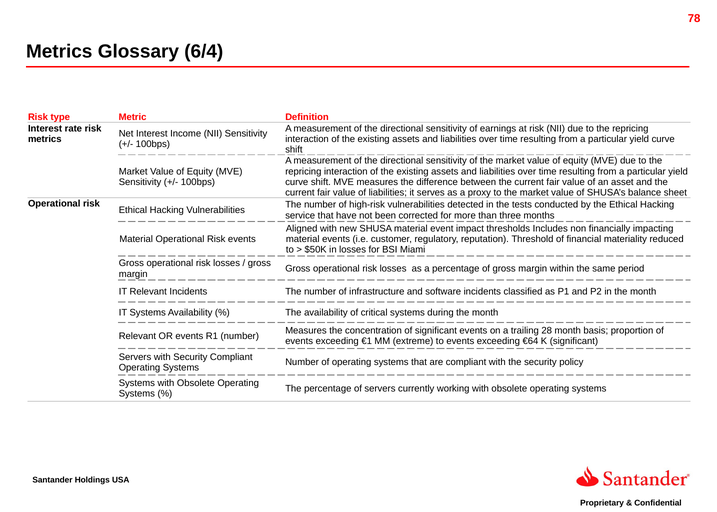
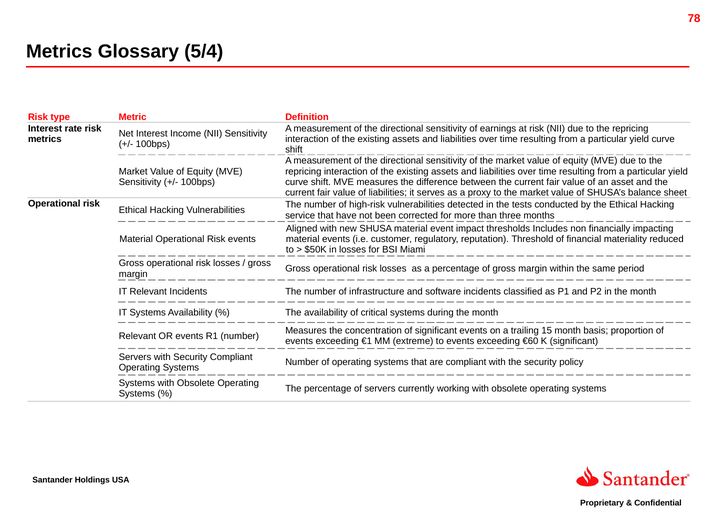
6/4: 6/4 -> 5/4
28: 28 -> 15
€64: €64 -> €60
